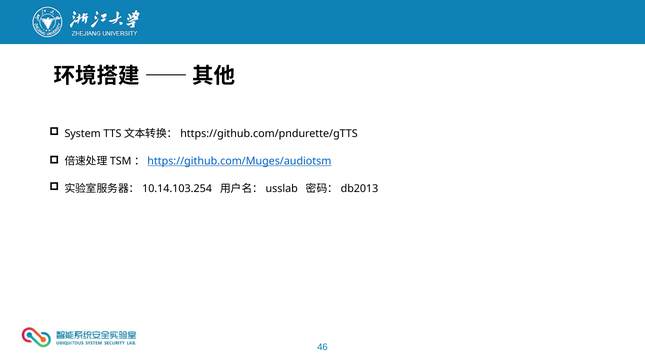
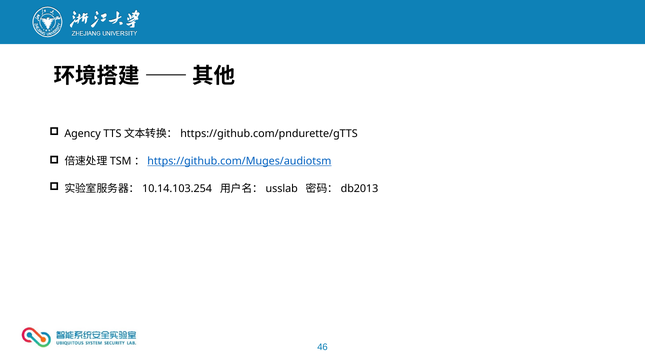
System: System -> Agency
